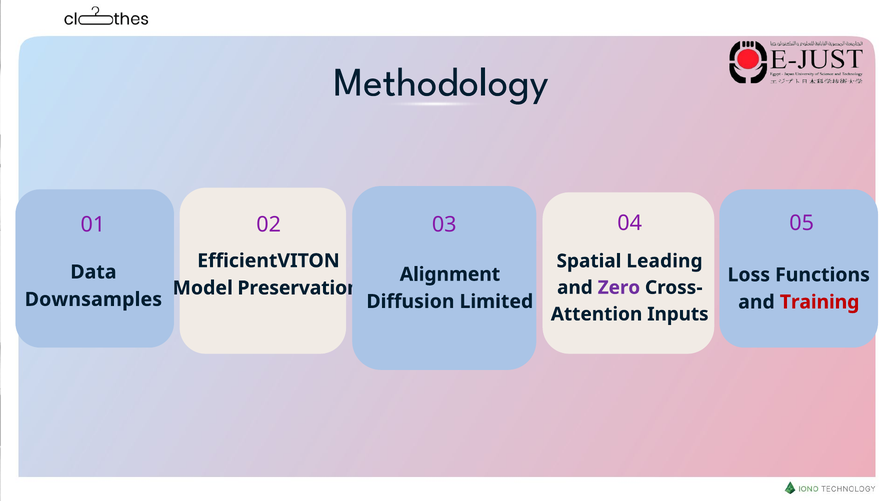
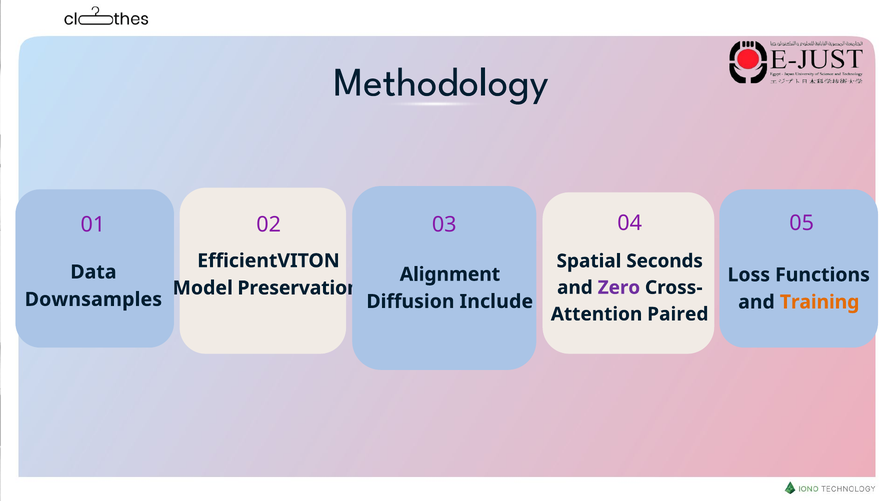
Leading: Leading -> Seconds
Limited: Limited -> Include
Training colour: red -> orange
Inputs: Inputs -> Paired
